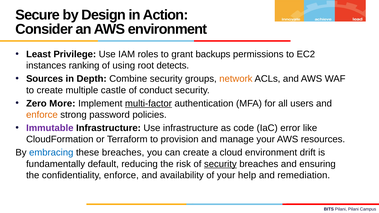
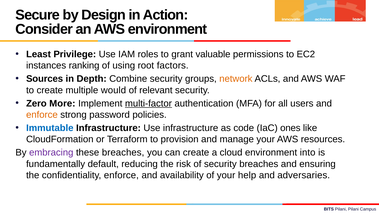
backups: backups -> valuable
detects: detects -> factors
castle: castle -> would
conduct: conduct -> relevant
Immutable colour: purple -> blue
error: error -> ones
embracing colour: blue -> purple
drift: drift -> into
security at (220, 164) underline: present -> none
remediation: remediation -> adversaries
